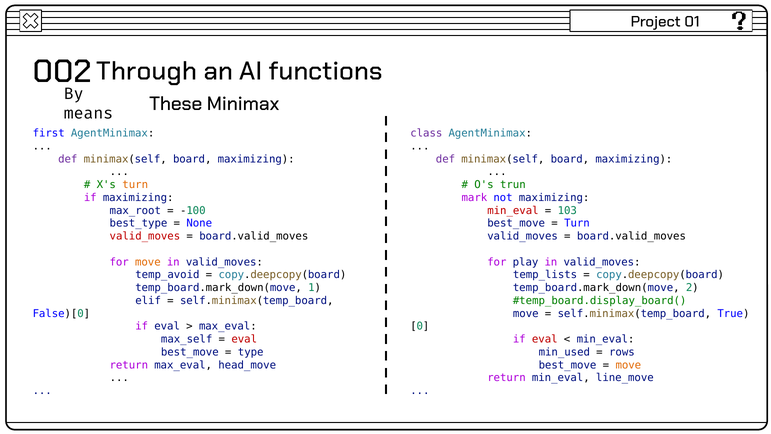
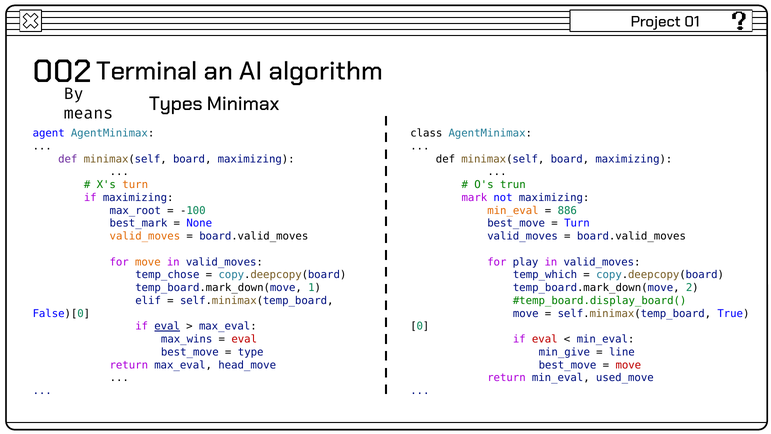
Through: Through -> Terminal
functions: functions -> algorithm
These: These -> Types
first: first -> agent
class colour: purple -> black
def at (445, 159) colour: purple -> black
min_eval at (513, 210) colour: red -> orange
103: 103 -> 886
best_type: best_type -> best_mark
valid_moves at (145, 236) colour: red -> orange
temp_avoid: temp_avoid -> temp_chose
temp_lists: temp_lists -> temp_which
eval at (167, 326) underline: none -> present
max_self: max_self -> max_wins
min_used: min_used -> min_give
rows: rows -> line
move at (628, 365) colour: orange -> red
line_move: line_move -> used_move
